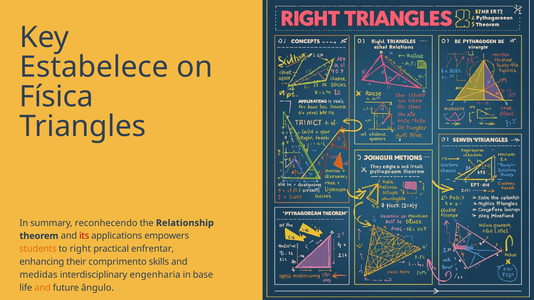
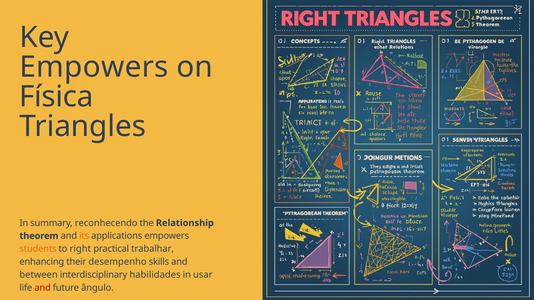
Estabelece at (94, 67): Estabelece -> Empowers
its colour: red -> orange
enfrentar: enfrentar -> trabalhar
comprimento: comprimento -> desempenho
medidas: medidas -> between
engenharia: engenharia -> habilidades
base: base -> usar
and at (43, 288) colour: orange -> red
